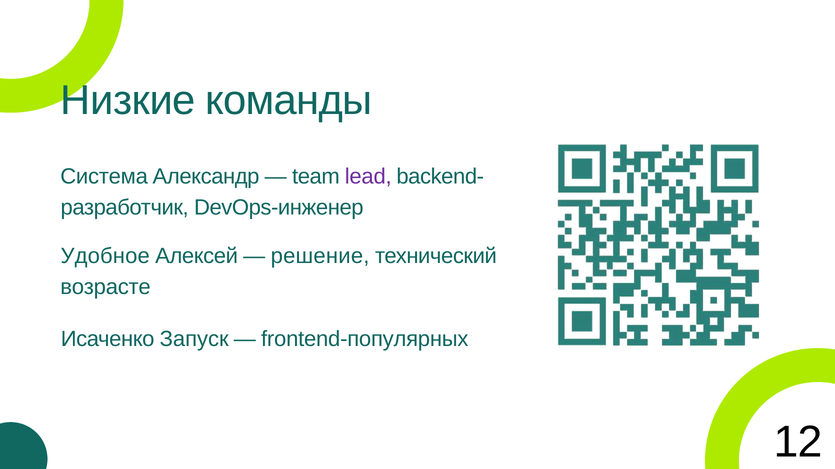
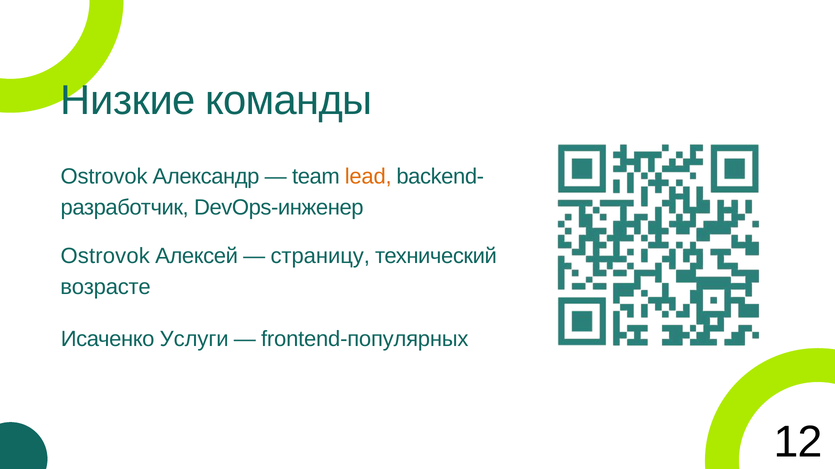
Система at (104, 177): Система -> Ostrovok
lead colour: purple -> orange
Удобное at (105, 256): Удобное -> Ostrovok
решение: решение -> страницу
Запуск: Запуск -> Услуги
